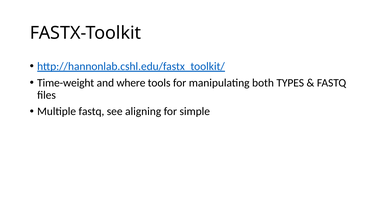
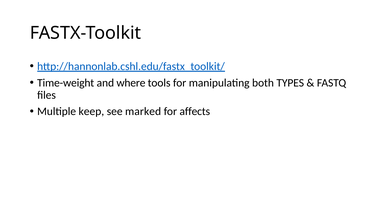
Multiple fastq: fastq -> keep
aligning: aligning -> marked
simple: simple -> affects
